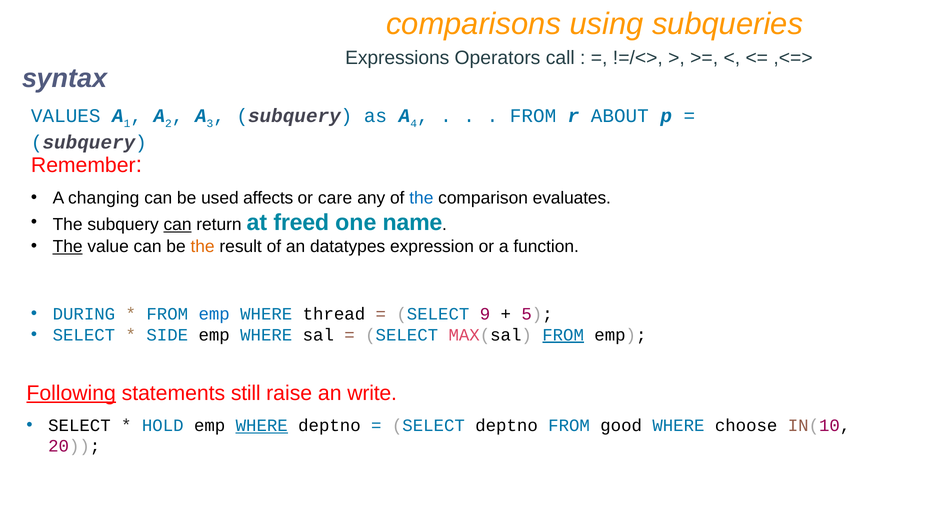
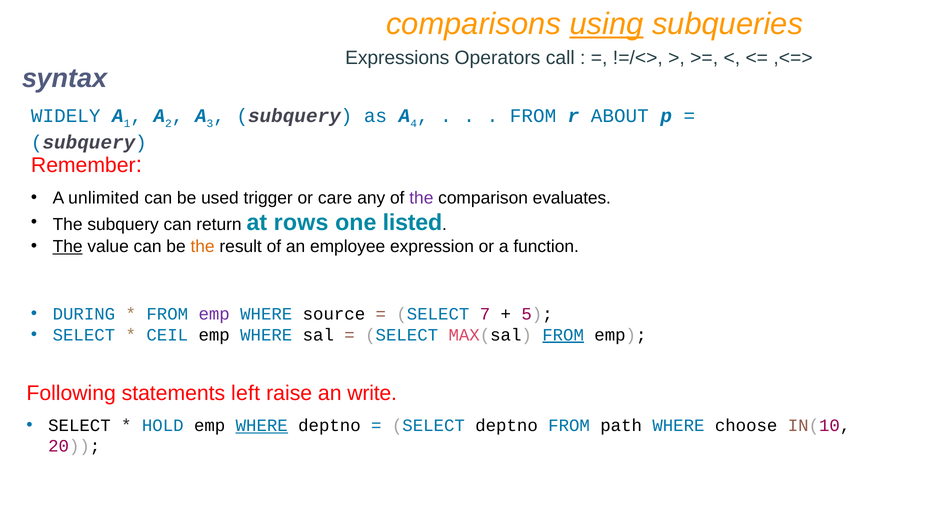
using underline: none -> present
VALUES: VALUES -> WIDELY
changing: changing -> unlimited
affects: affects -> trigger
the at (421, 198) colour: blue -> purple
can at (178, 225) underline: present -> none
freed: freed -> rows
name: name -> listed
datatypes: datatypes -> employee
emp at (214, 314) colour: blue -> purple
thread: thread -> source
9: 9 -> 7
SIDE: SIDE -> CEIL
Following underline: present -> none
still: still -> left
good: good -> path
